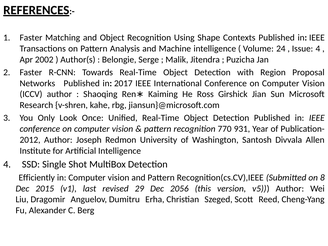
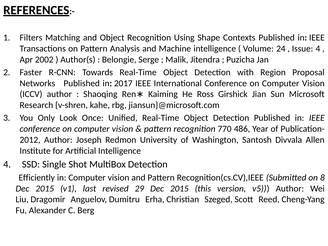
Faster at (31, 38): Faster -> Filters
931: 931 -> 486
29 Dec 2056: 2056 -> 2015
